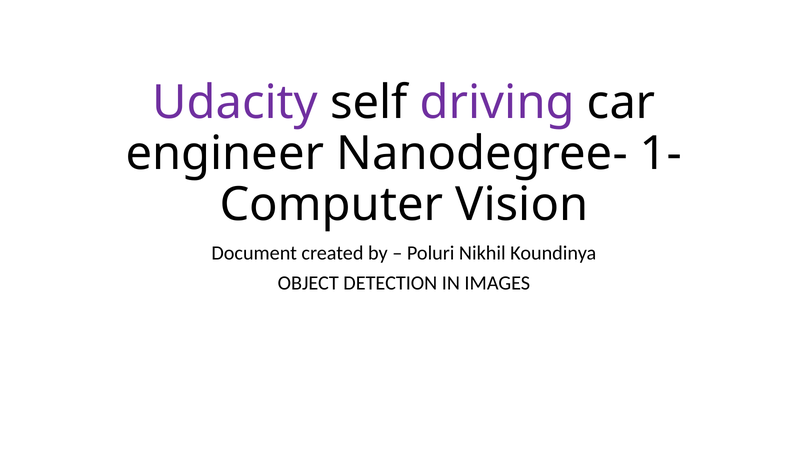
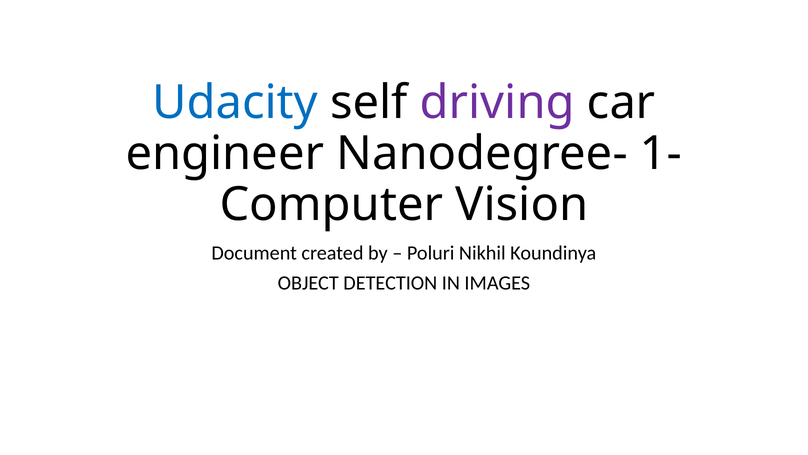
Udacity colour: purple -> blue
